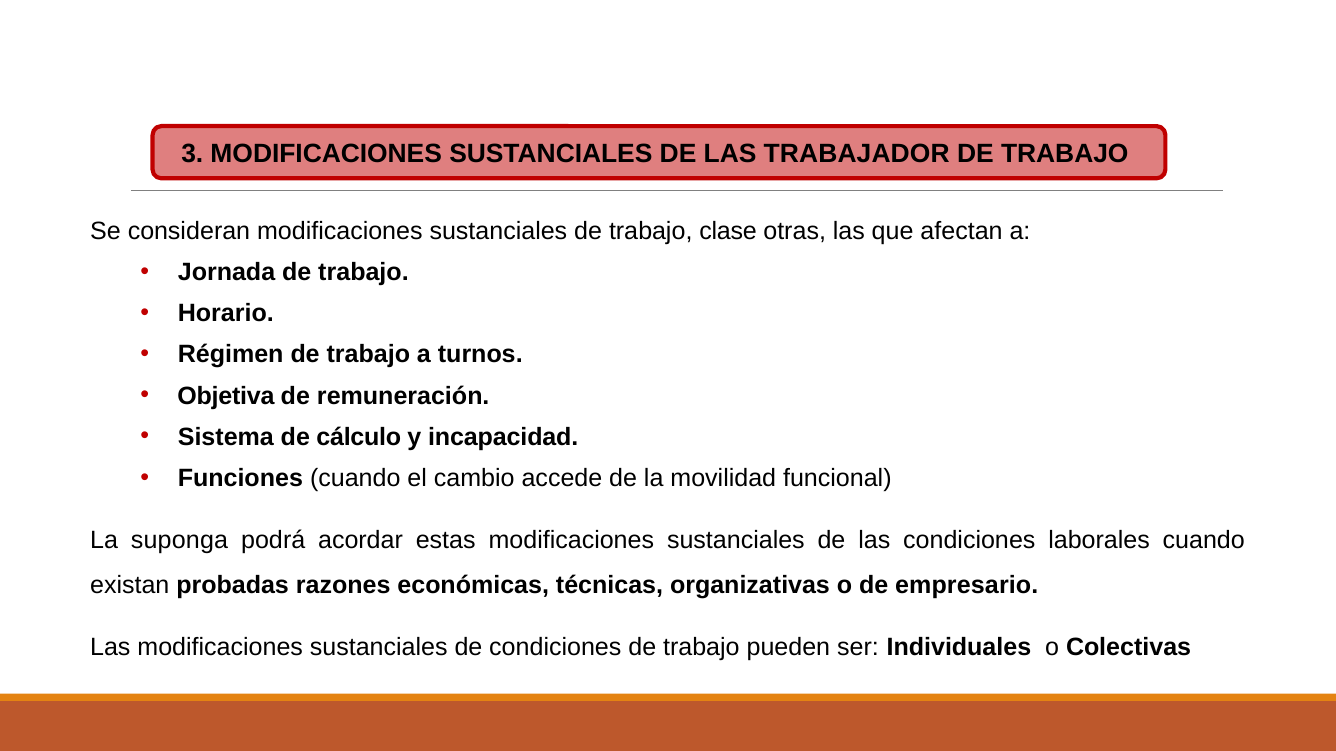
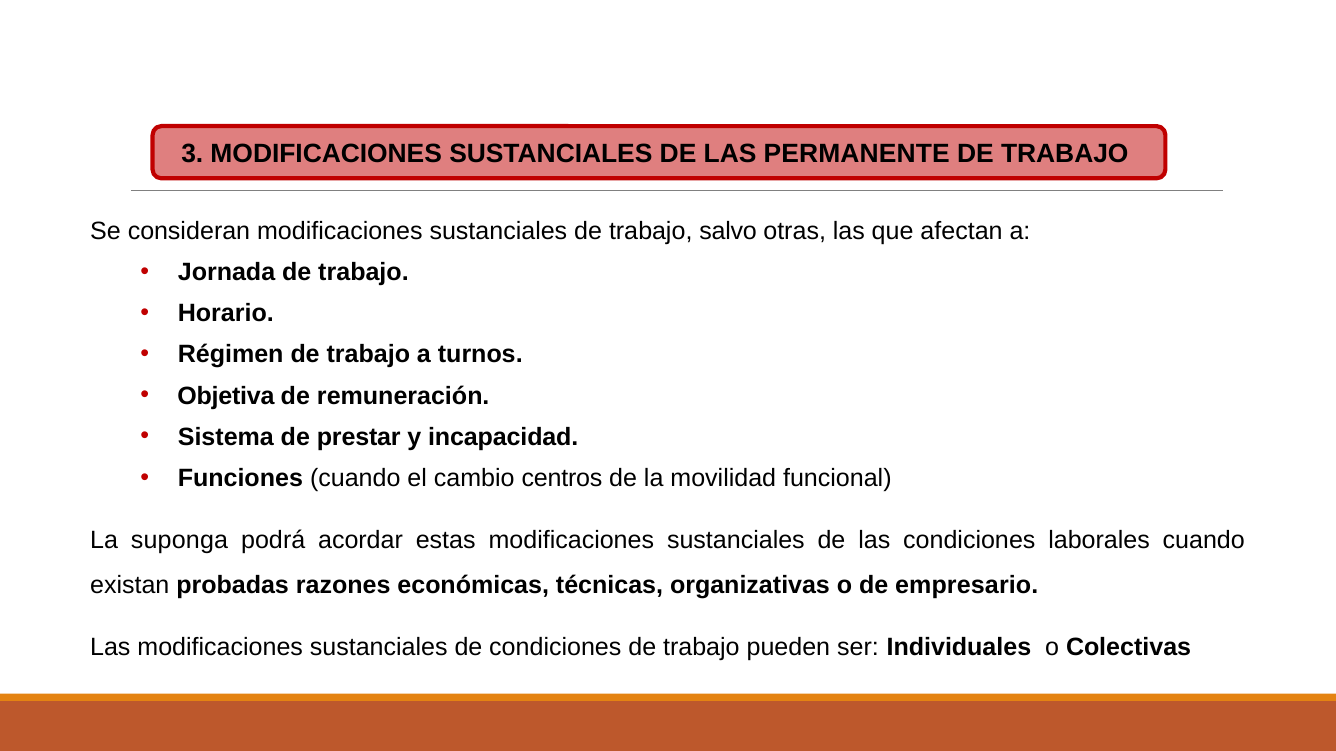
TRABAJADOR: TRABAJADOR -> PERMANENTE
clase: clase -> salvo
cálculo: cálculo -> prestar
accede: accede -> centros
